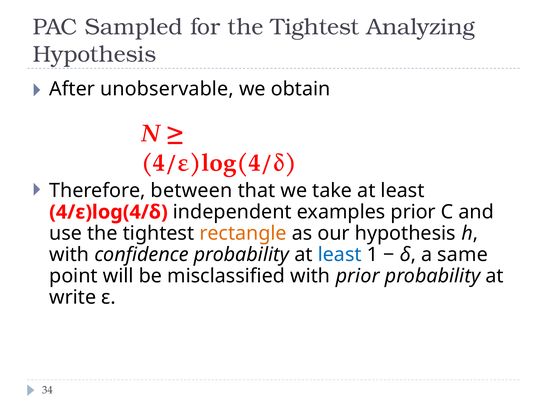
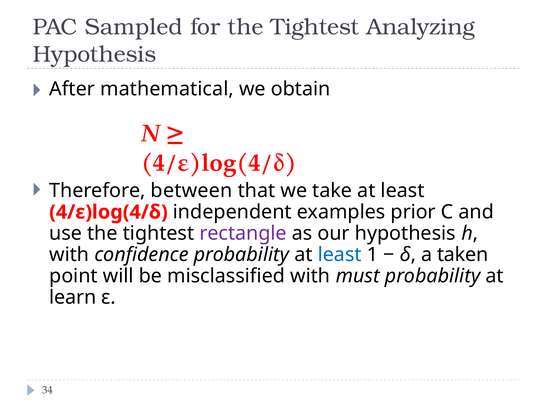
unobservable: unobservable -> mathematical
rectangle colour: orange -> purple
same: same -> taken
with prior: prior -> must
write: write -> learn
